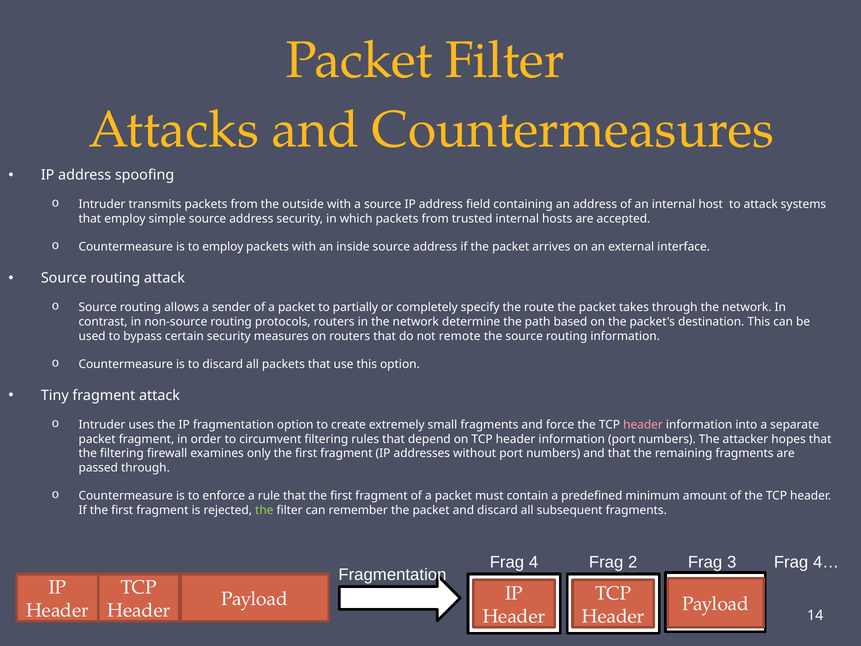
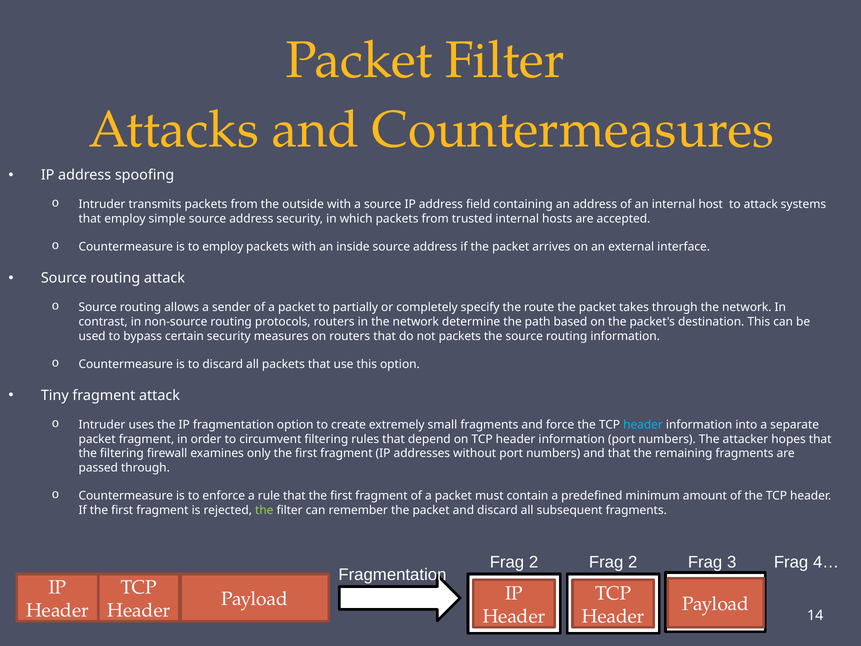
not remote: remote -> packets
header at (643, 425) colour: pink -> light blue
4 at (534, 562): 4 -> 2
